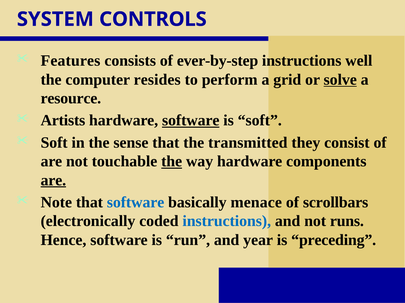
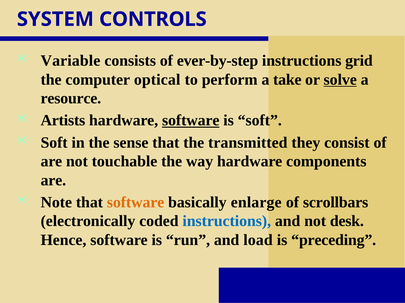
Features: Features -> Variable
well: well -> grid
resides: resides -> optical
grid: grid -> take
the at (172, 162) underline: present -> none
are at (53, 181) underline: present -> none
software at (136, 203) colour: blue -> orange
menace: menace -> enlarge
runs: runs -> desk
year: year -> load
